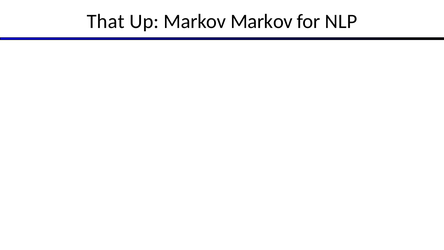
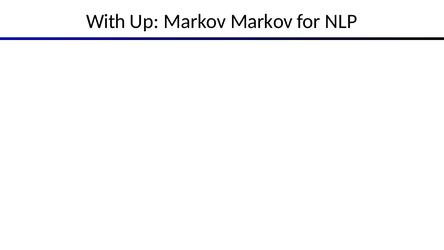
That: That -> With
